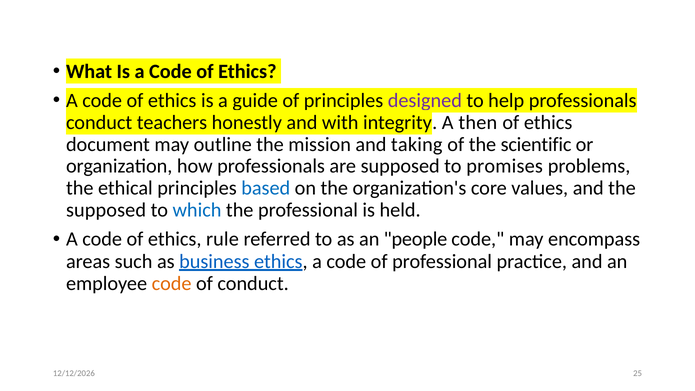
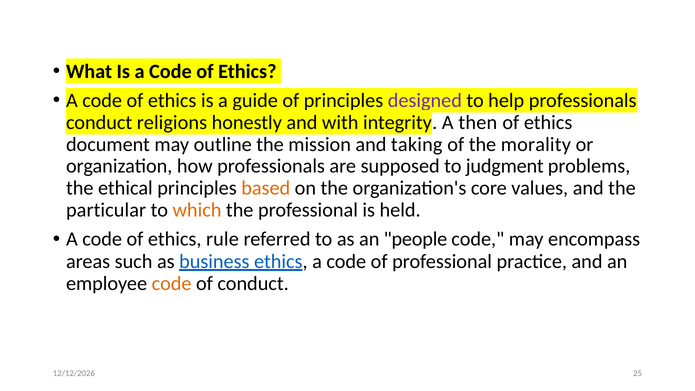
teachers: teachers -> religions
scientific: scientific -> morality
promises: promises -> judgment
based colour: blue -> orange
supposed at (106, 210): supposed -> particular
which colour: blue -> orange
